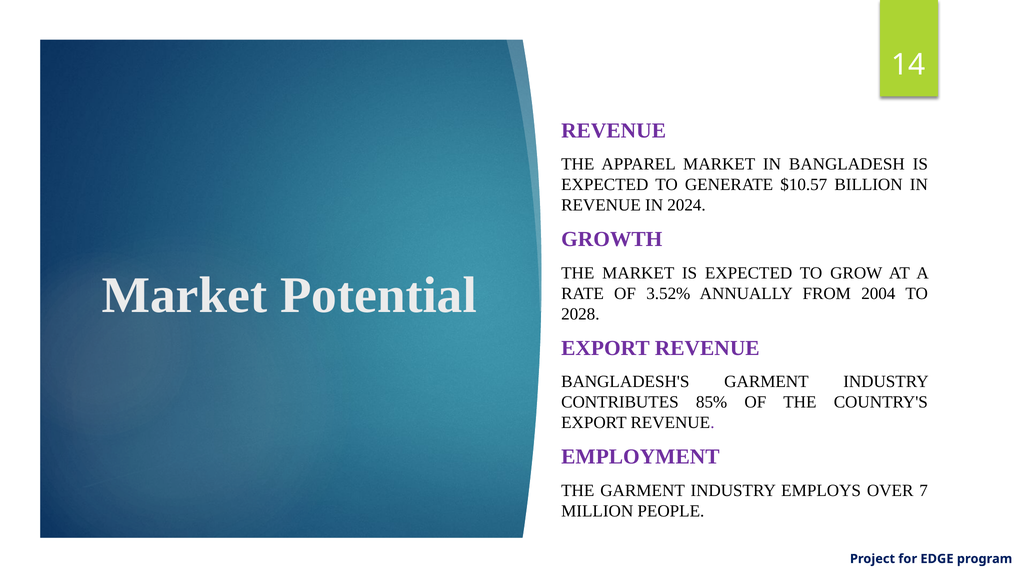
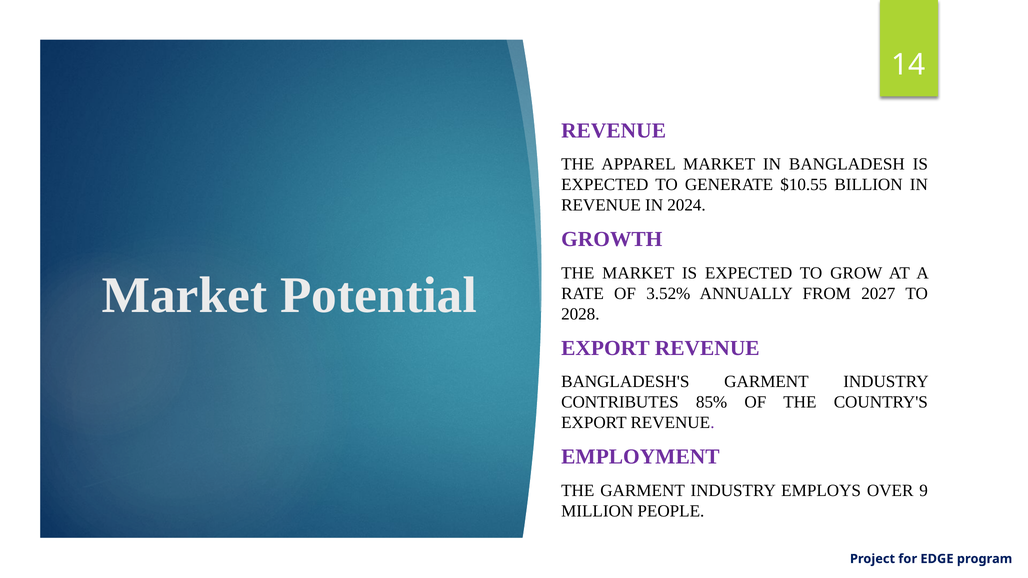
$10.57: $10.57 -> $10.55
2004: 2004 -> 2027
7: 7 -> 9
